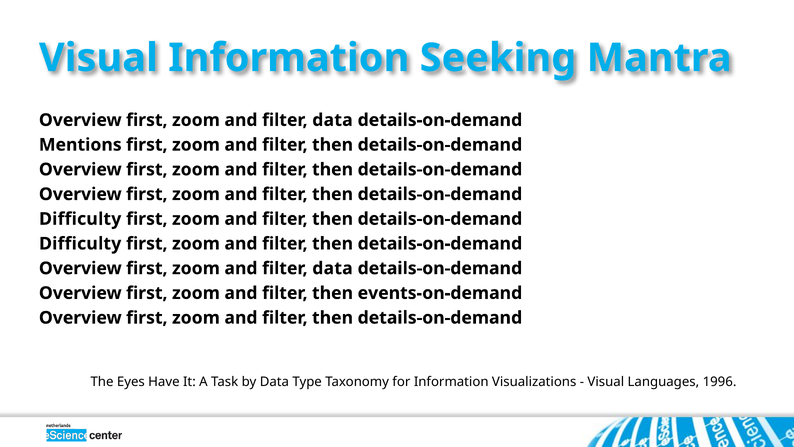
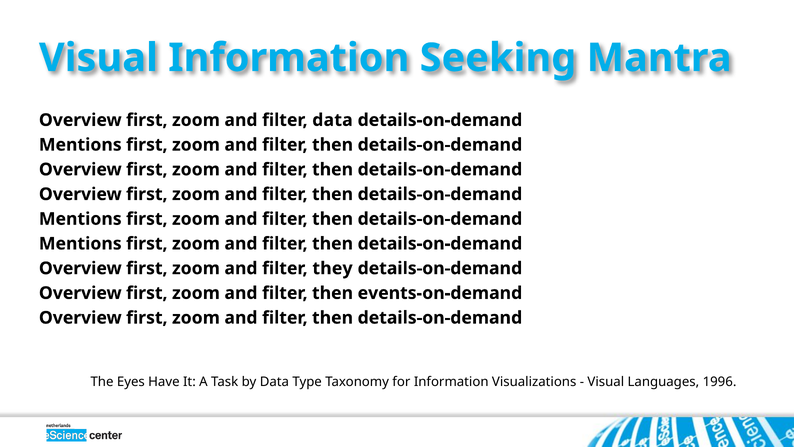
Difficulty at (80, 219): Difficulty -> Mentions
Difficulty at (80, 243): Difficulty -> Mentions
data at (332, 268): data -> they
